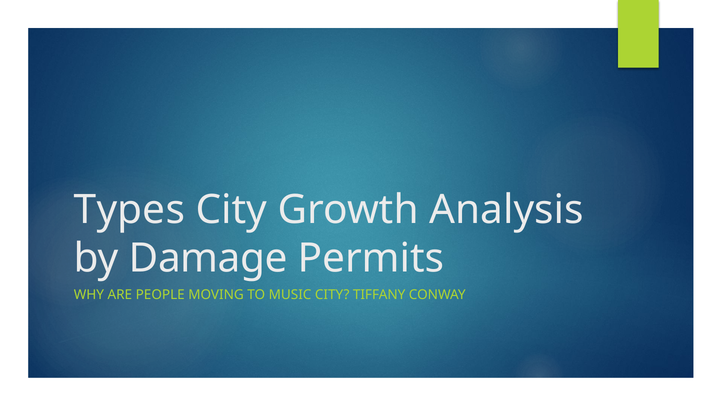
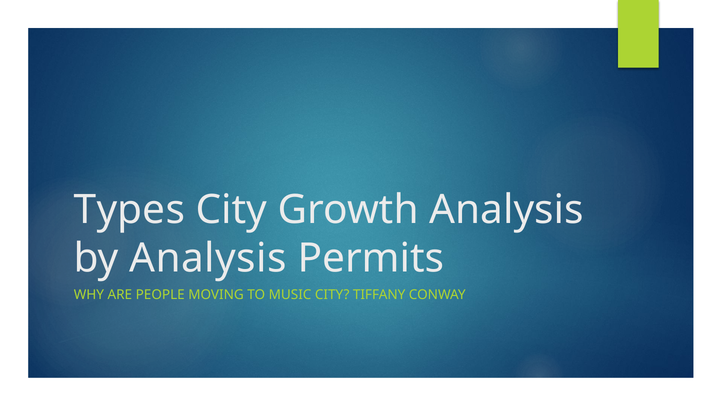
by Damage: Damage -> Analysis
